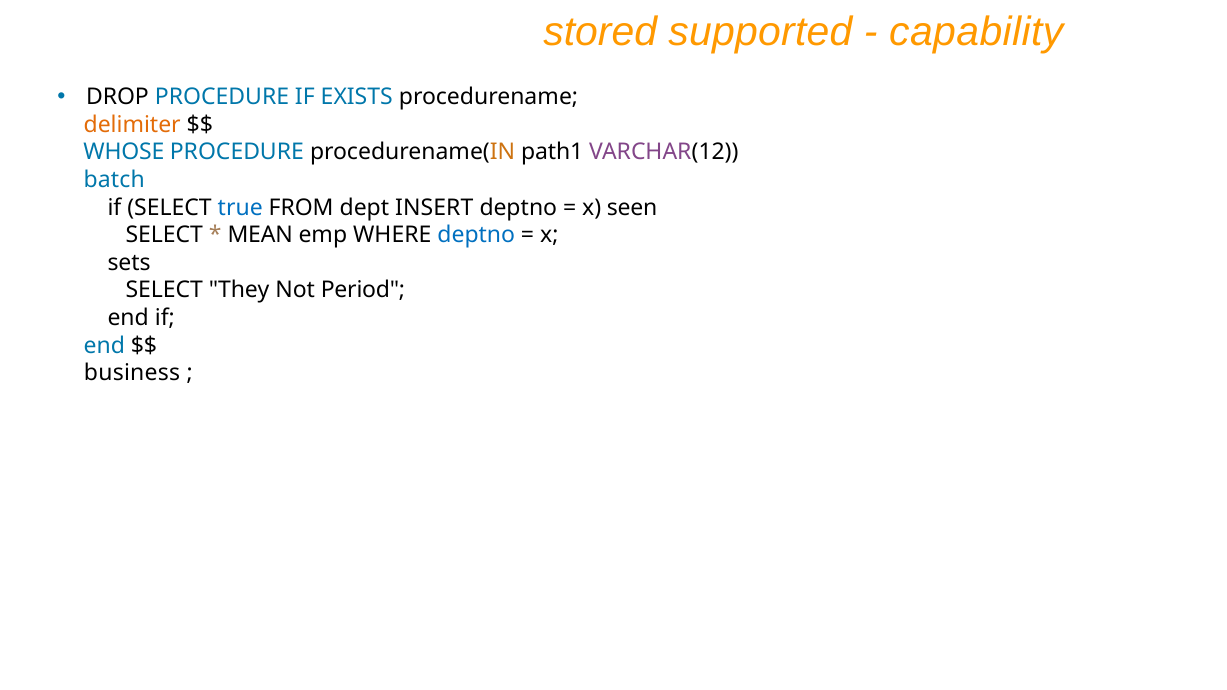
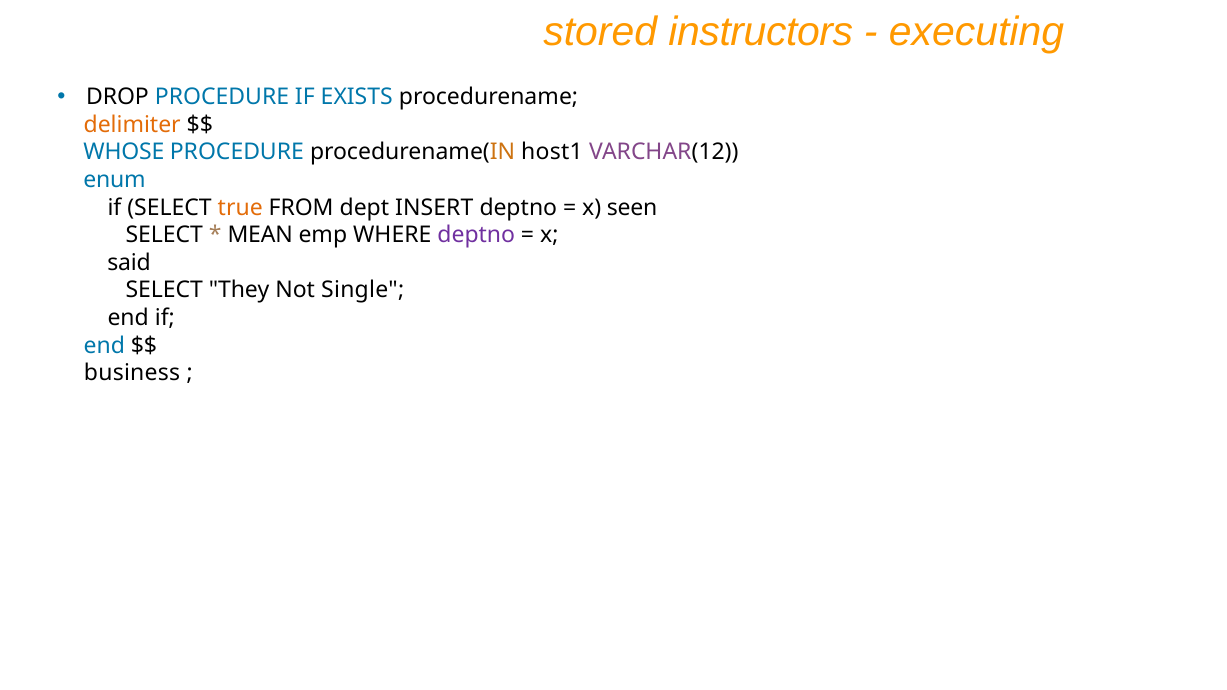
supported: supported -> instructors
capability: capability -> executing
path1: path1 -> host1
batch: batch -> enum
true colour: blue -> orange
deptno at (476, 235) colour: blue -> purple
sets: sets -> said
Period: Period -> Single
